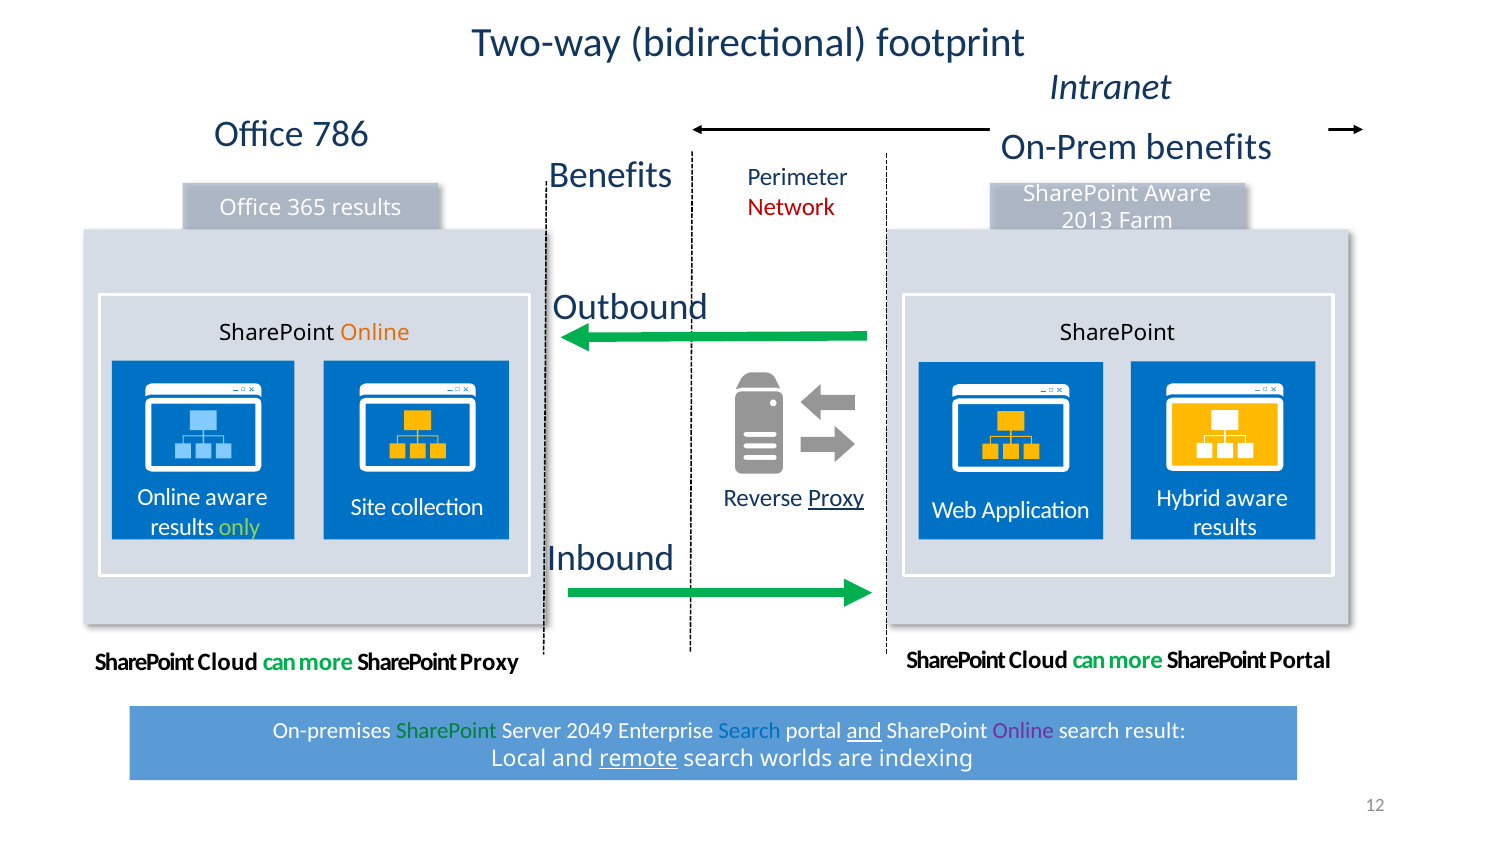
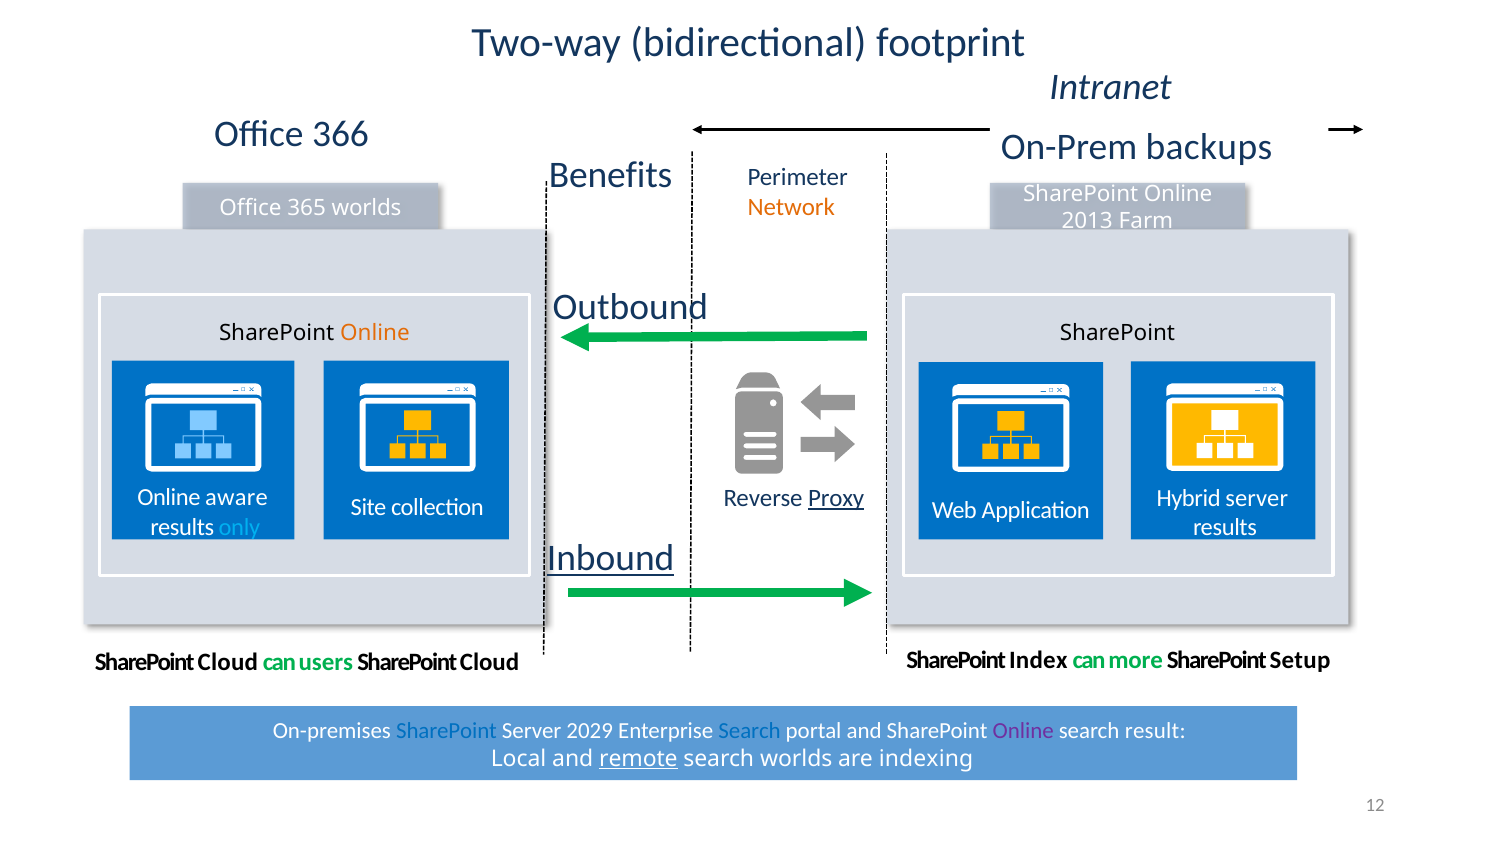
786: 786 -> 366
On-Prem benefits: benefits -> backups
Aware at (1178, 194): Aware -> Online
Network colour: red -> orange
365 results: results -> worlds
Hybrid aware: aware -> server
only colour: light green -> light blue
Inbound underline: none -> present
Cloud at (1038, 661): Cloud -> Index
SharePoint Portal: Portal -> Setup
more at (326, 663): more -> users
Proxy at (489, 663): Proxy -> Cloud
SharePoint at (447, 731) colour: green -> blue
2049: 2049 -> 2029
and at (864, 731) underline: present -> none
